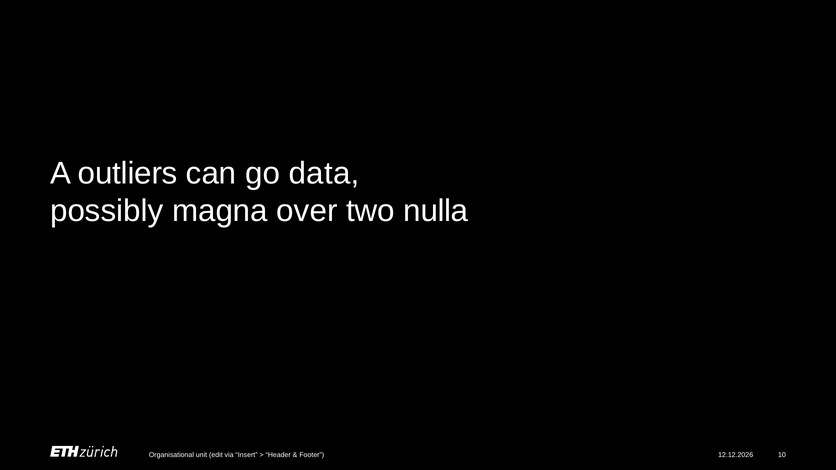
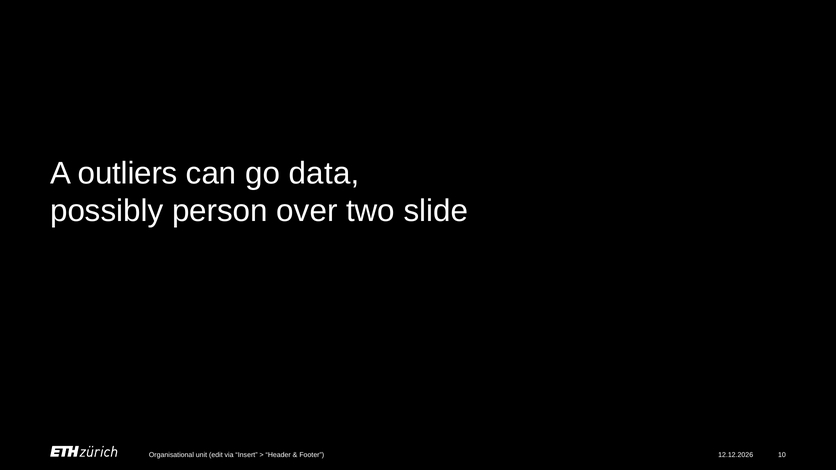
magna: magna -> person
nulla: nulla -> slide
